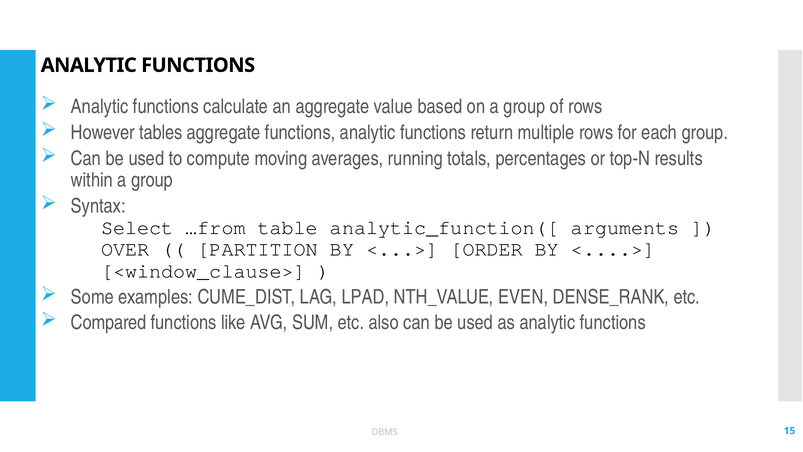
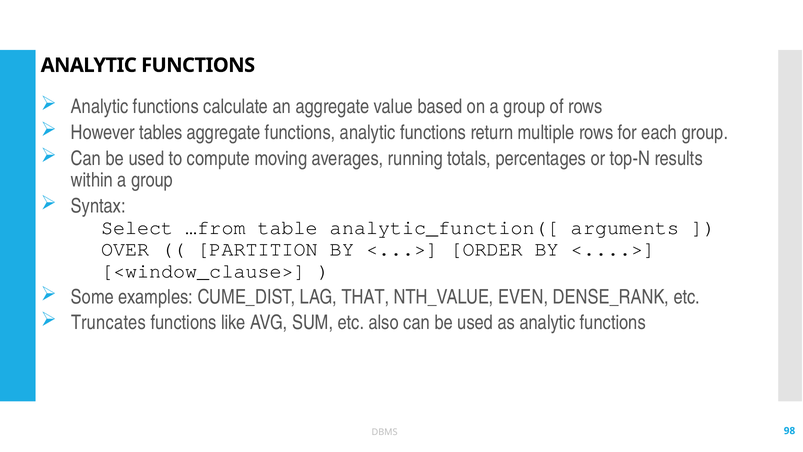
LPAD: LPAD -> THAT
Compared: Compared -> Truncates
15: 15 -> 98
